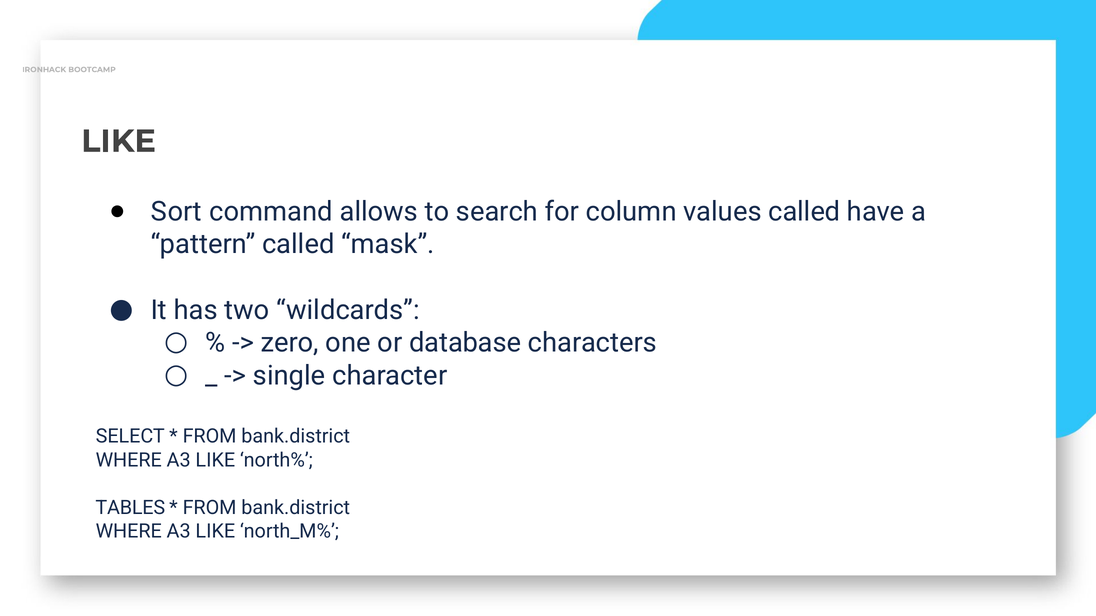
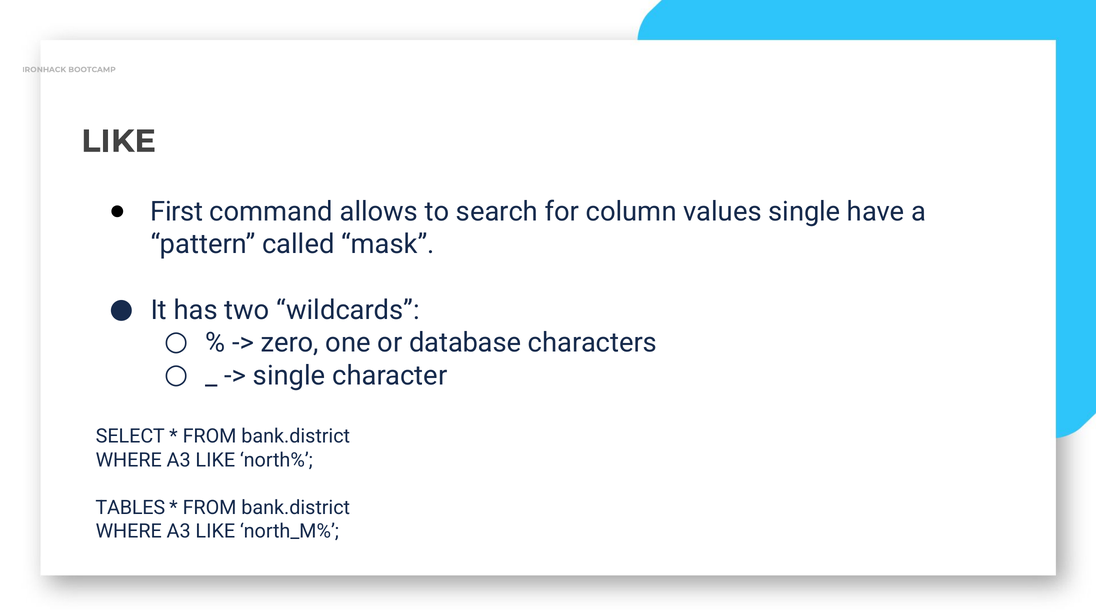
Sort: Sort -> First
values called: called -> single
